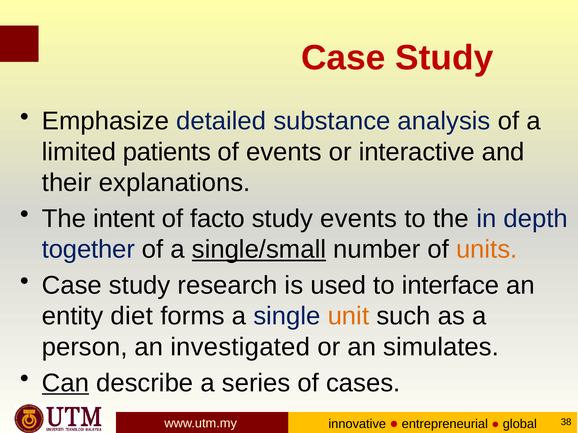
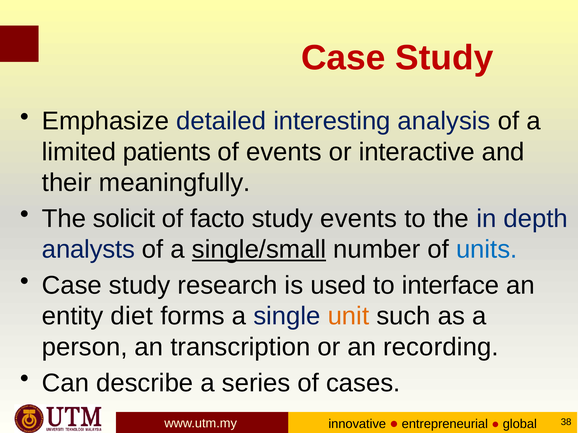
substance: substance -> interesting
explanations: explanations -> meaningfully
intent: intent -> solicit
together: together -> analysts
units colour: orange -> blue
investigated: investigated -> transcription
simulates: simulates -> recording
Can underline: present -> none
